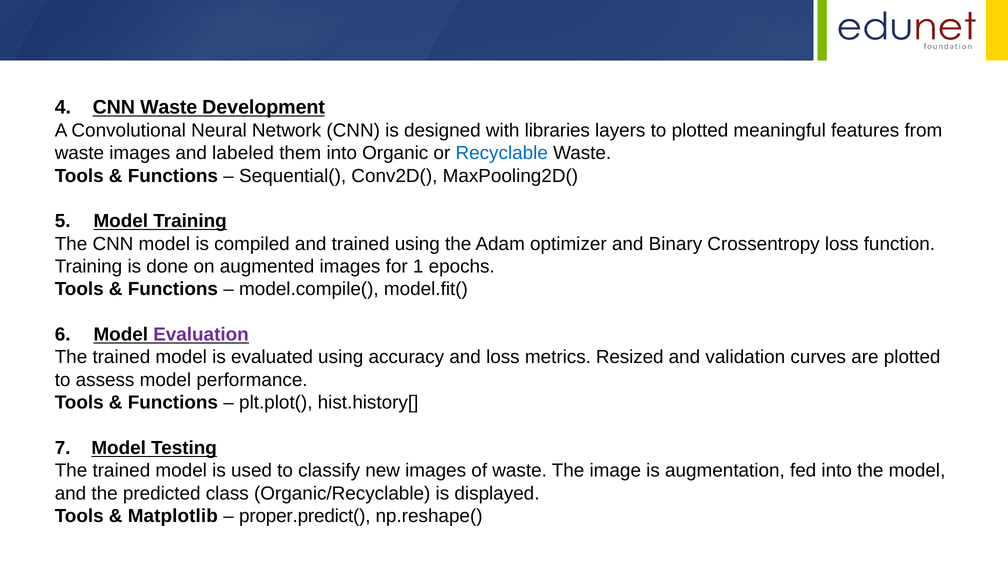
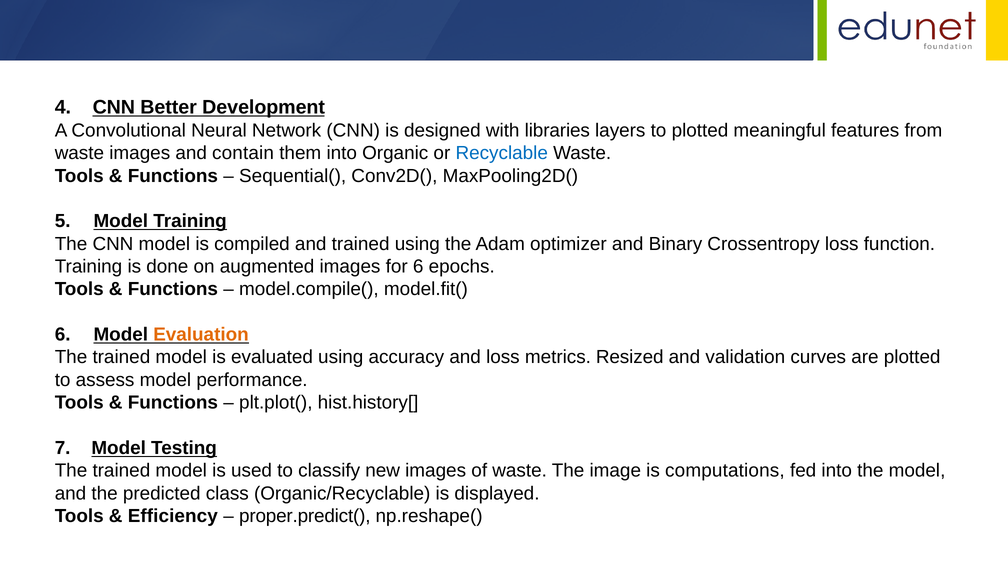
CNN Waste: Waste -> Better
labeled: labeled -> contain
for 1: 1 -> 6
Evaluation colour: purple -> orange
augmentation: augmentation -> computations
Matplotlib: Matplotlib -> Efficiency
